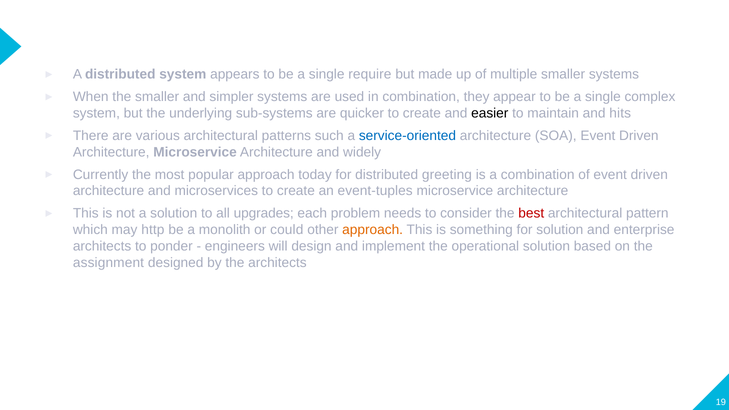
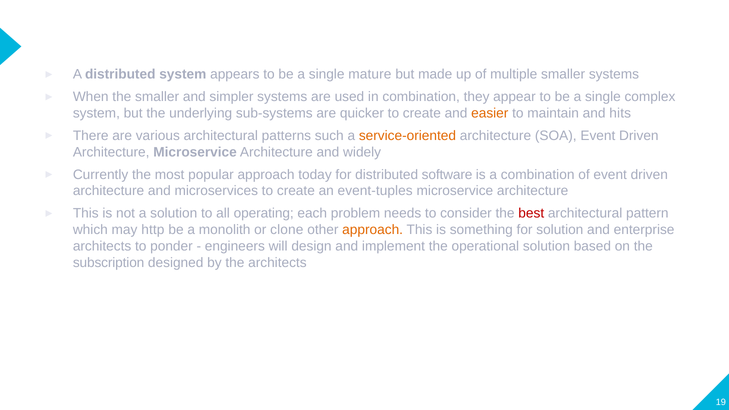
require: require -> mature
easier colour: black -> orange
service-oriented colour: blue -> orange
greeting: greeting -> software
upgrades: upgrades -> operating
could: could -> clone
assignment: assignment -> subscription
